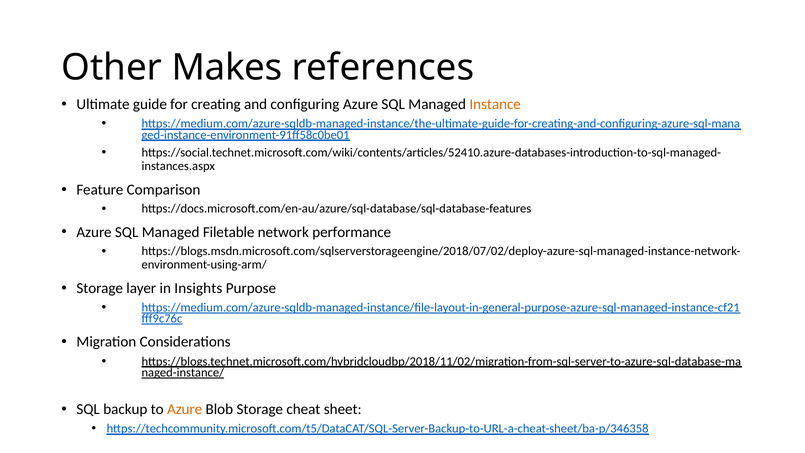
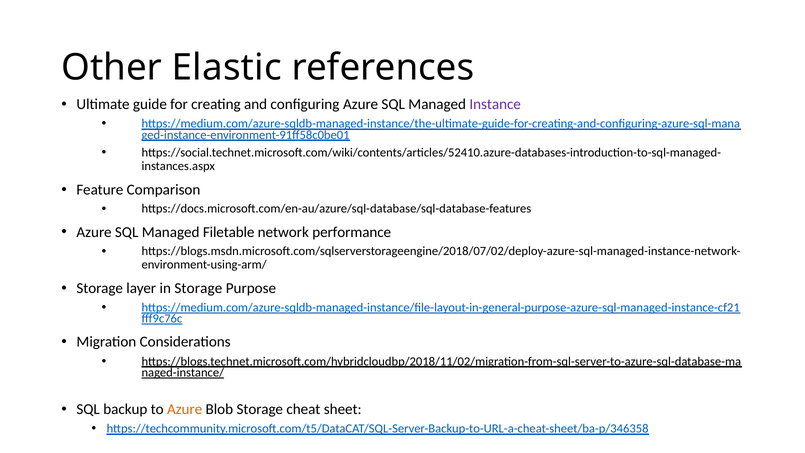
Makes: Makes -> Elastic
Instance colour: orange -> purple
in Insights: Insights -> Storage
